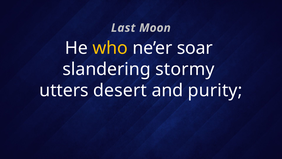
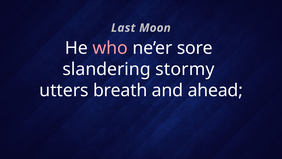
who colour: yellow -> pink
soar: soar -> sore
desert: desert -> breath
purity: purity -> ahead
